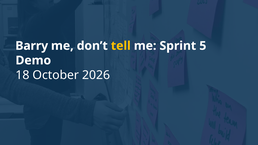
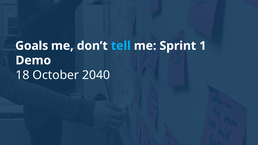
Barry: Barry -> Goals
tell colour: yellow -> light blue
5: 5 -> 1
2026: 2026 -> 2040
